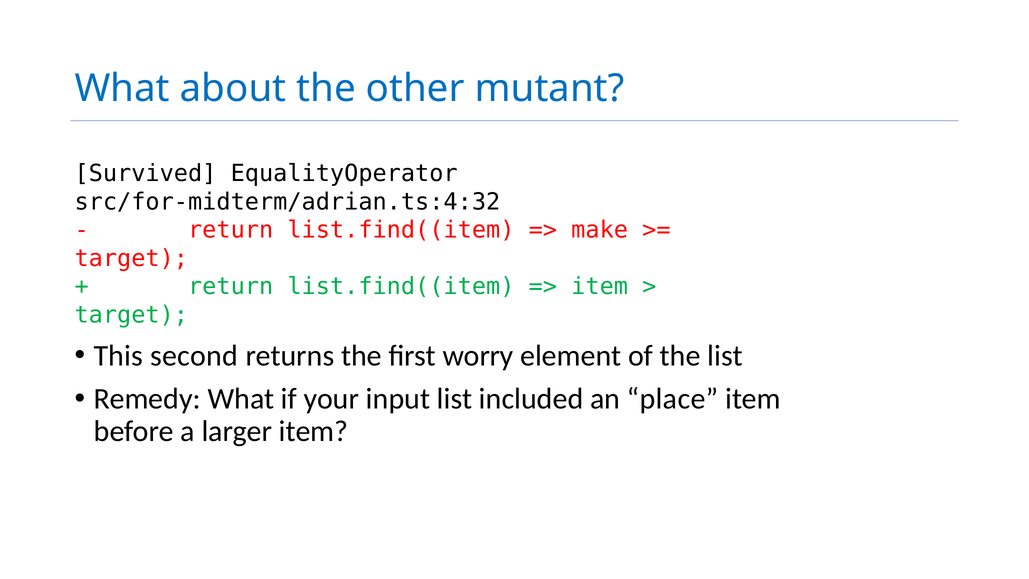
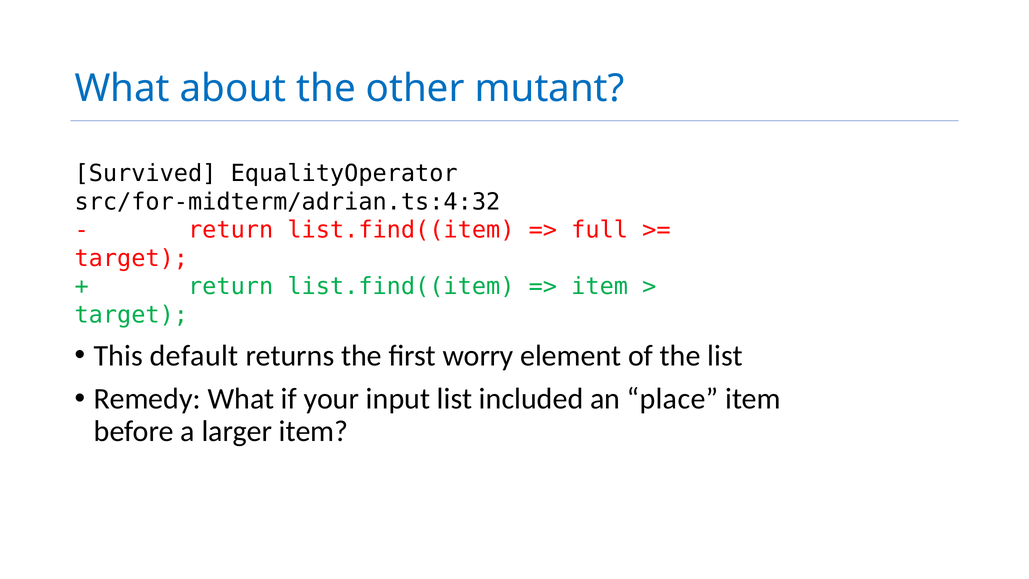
make: make -> full
second: second -> default
